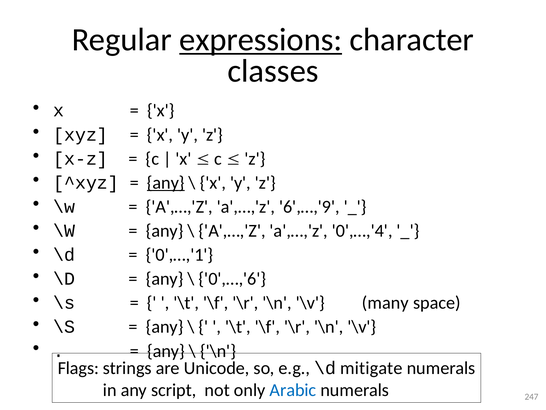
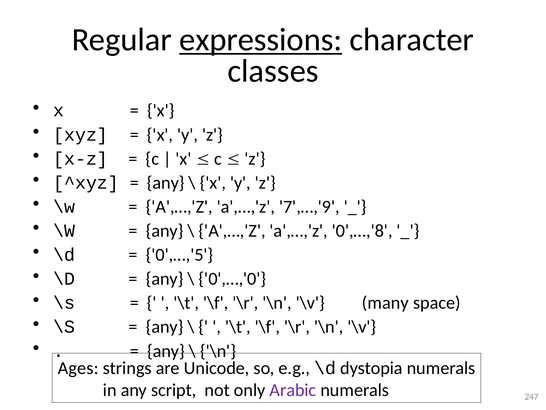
any at (166, 183) underline: present -> none
6',…,'9: 6',…,'9 -> 7',…,'9
0',…,'4: 0',…,'4 -> 0',…,'8
0',…,'1: 0',…,'1 -> 0',…,'5
0',…,'6: 0',…,'6 -> 0',…,'0
Flags: Flags -> Ages
mitigate: mitigate -> dystopia
Arabic colour: blue -> purple
